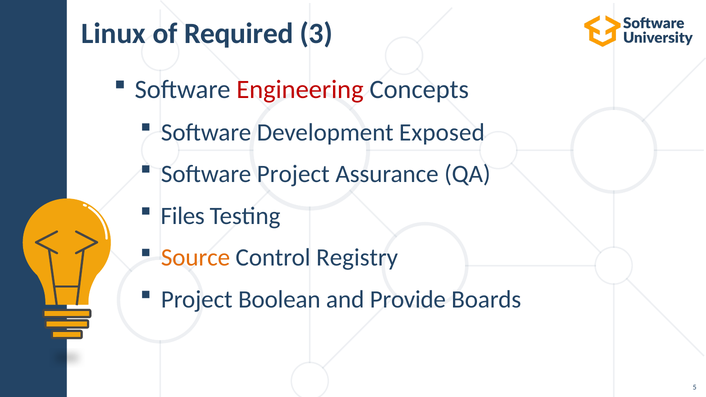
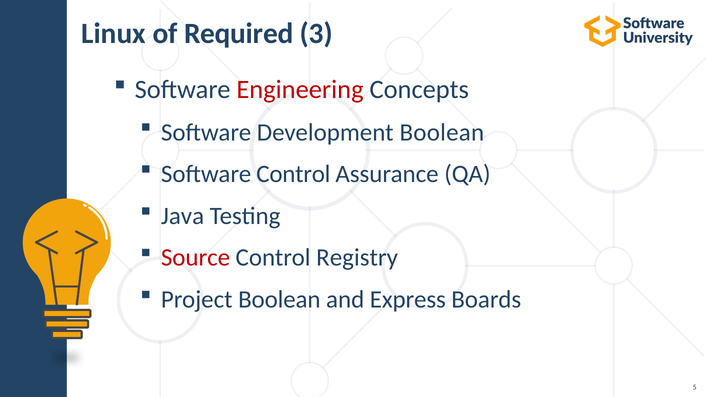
Development Exposed: Exposed -> Boolean
Software Project: Project -> Control
Files: Files -> Java
Source colour: orange -> red
Provide: Provide -> Express
